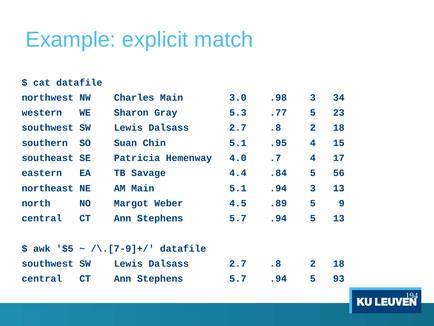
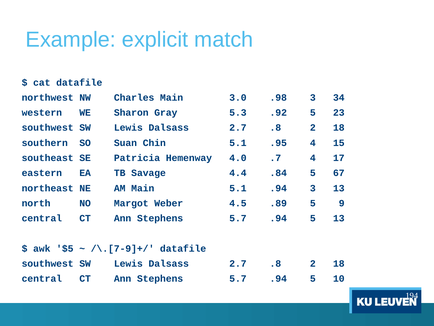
.77: .77 -> .92
56: 56 -> 67
93: 93 -> 10
